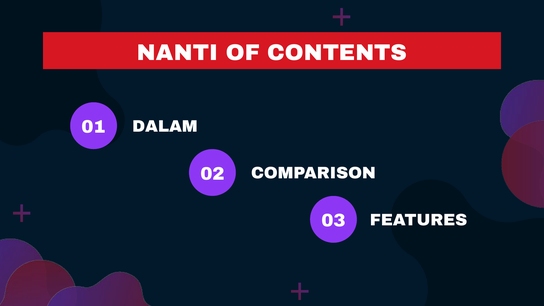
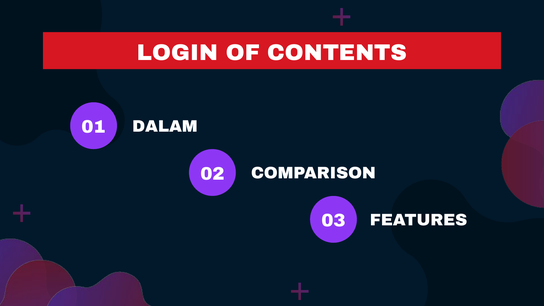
NANTI: NANTI -> LOGIN
